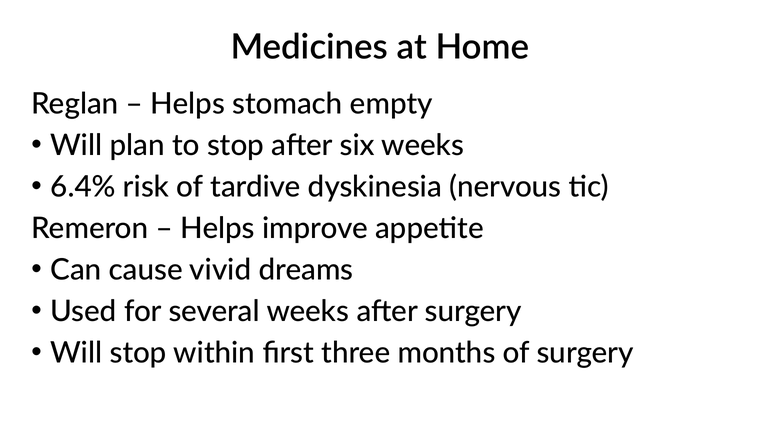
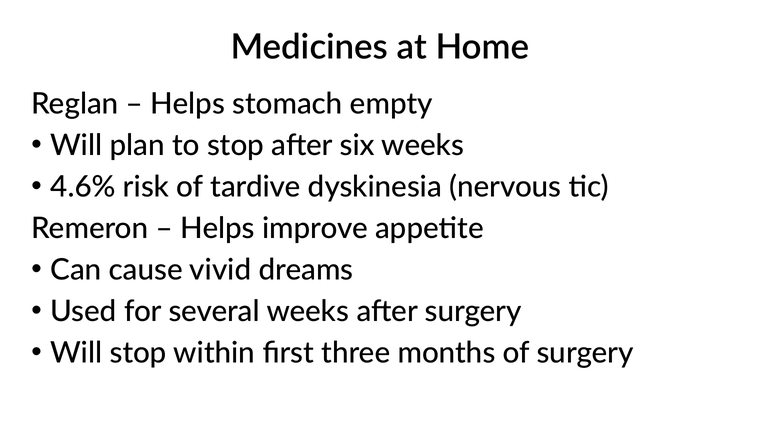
6.4%: 6.4% -> 4.6%
